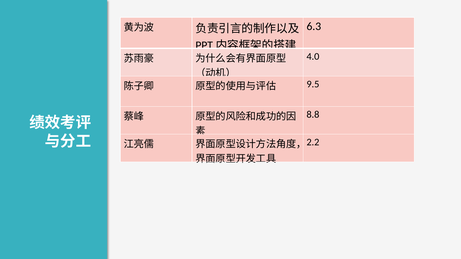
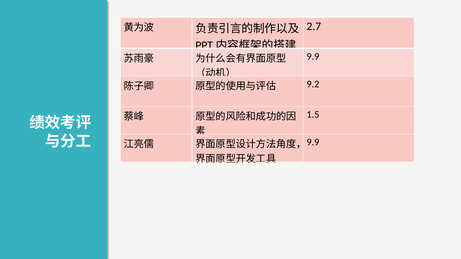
6.3: 6.3 -> 2.7
4.0 at (313, 57): 4.0 -> 9.9
9.5: 9.5 -> 9.2
8.8: 8.8 -> 1.5
2.2 at (313, 142): 2.2 -> 9.9
